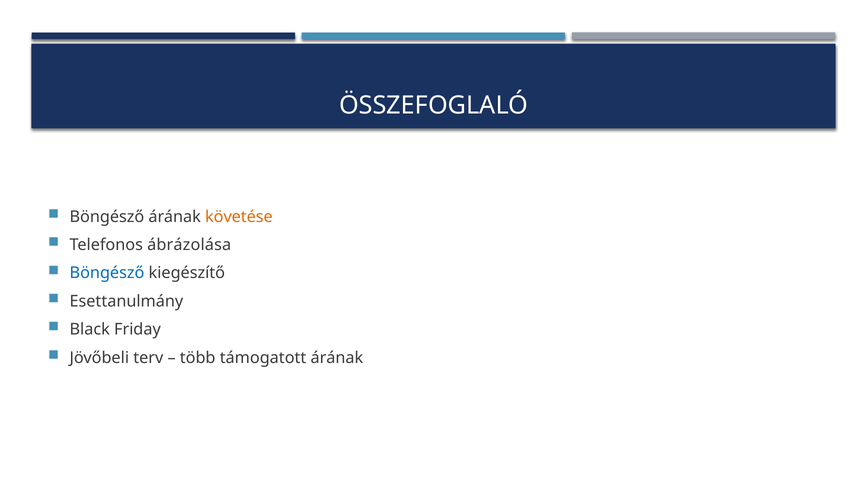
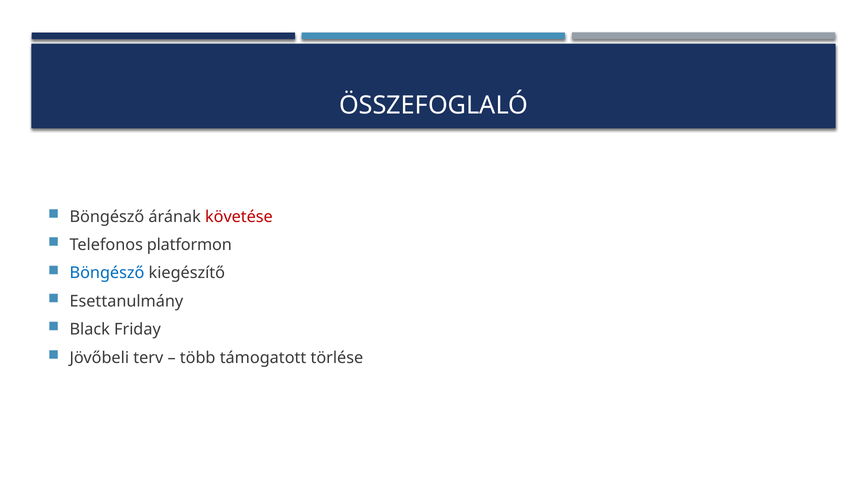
követése colour: orange -> red
ábrázolása: ábrázolása -> platformon
támogatott árának: árának -> törlése
